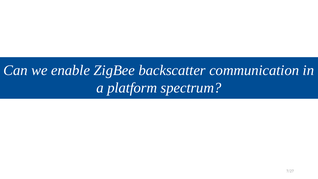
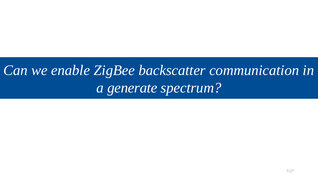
platform: platform -> generate
